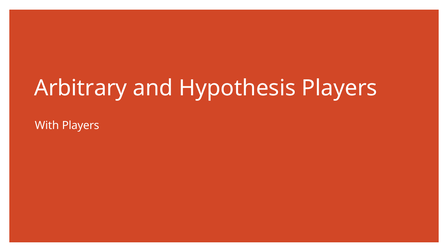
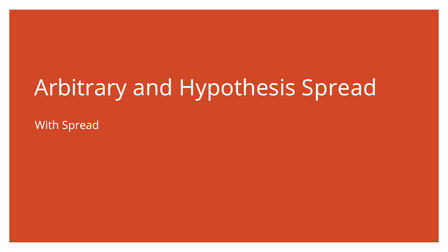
Hypothesis Players: Players -> Spread
With Players: Players -> Spread
